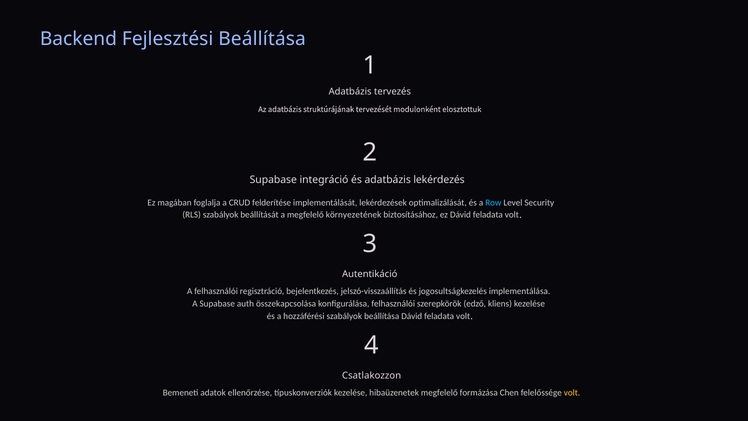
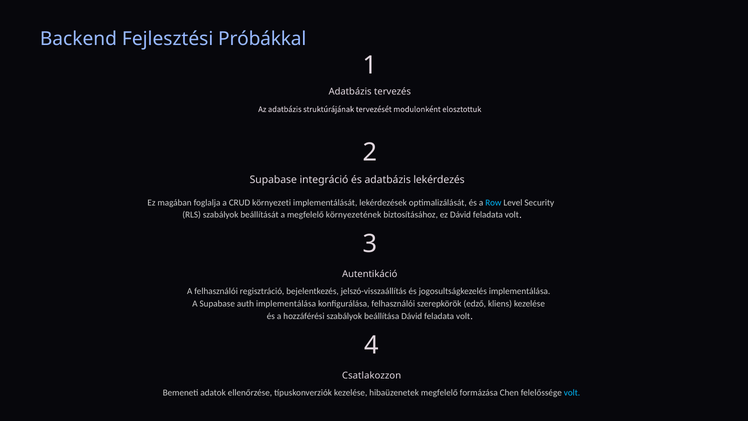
Fejlesztési Beállítása: Beállítása -> Próbákkal
felderítése: felderítése -> környezeti
auth összekapcsolása: összekapcsolása -> implementálása
volt at (572, 393) colour: yellow -> light blue
